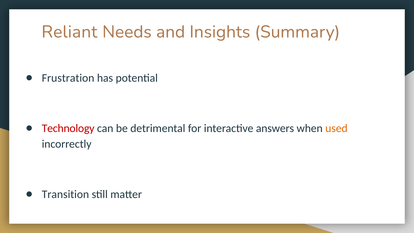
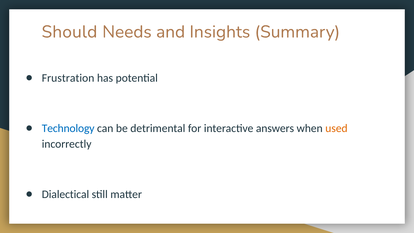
Reliant: Reliant -> Should
Technology colour: red -> blue
Transition: Transition -> Dialectical
